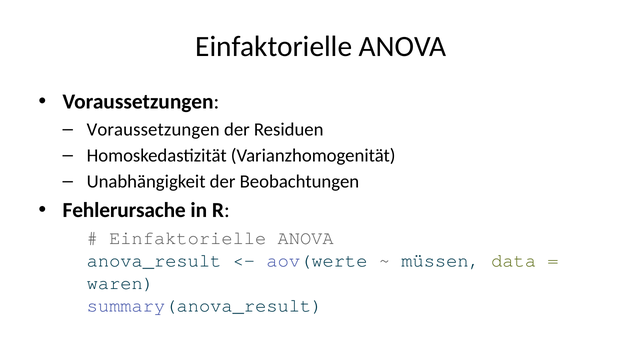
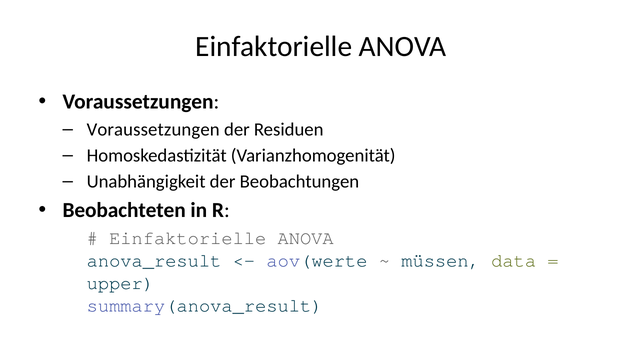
Fehlerursache: Fehlerursache -> Beobachteten
waren: waren -> upper
